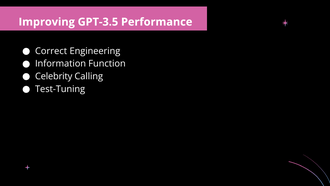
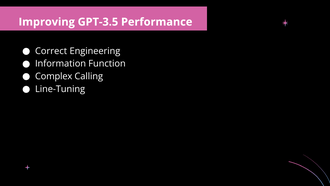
Celebrity: Celebrity -> Complex
Test-Tuning: Test-Tuning -> Line-Tuning
